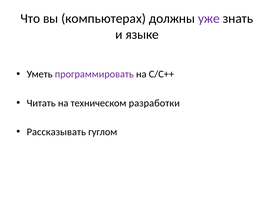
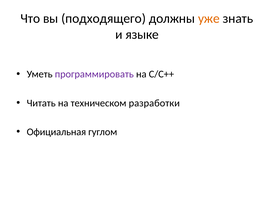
компьютерах: компьютерах -> подходящего
уже colour: purple -> orange
Рассказывать: Рассказывать -> Официальная
